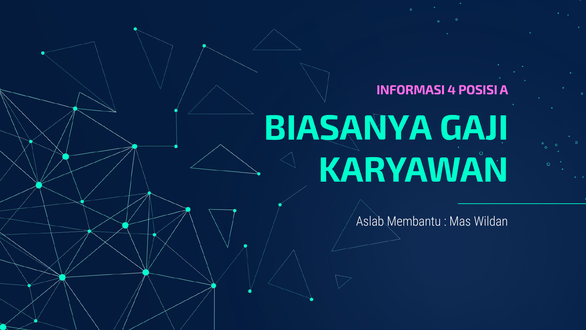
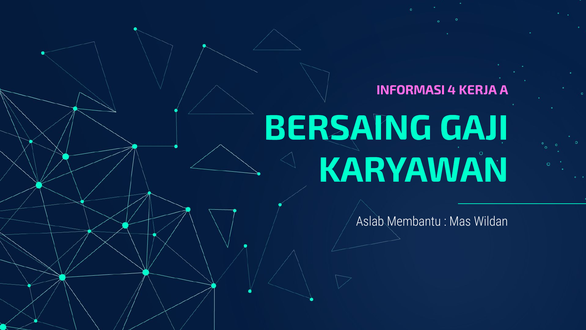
POSISI: POSISI -> KERJA
BIASANYA: BIASANYA -> BERSAING
